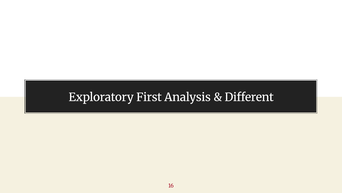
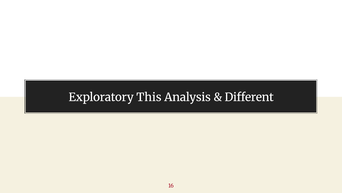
First: First -> This
